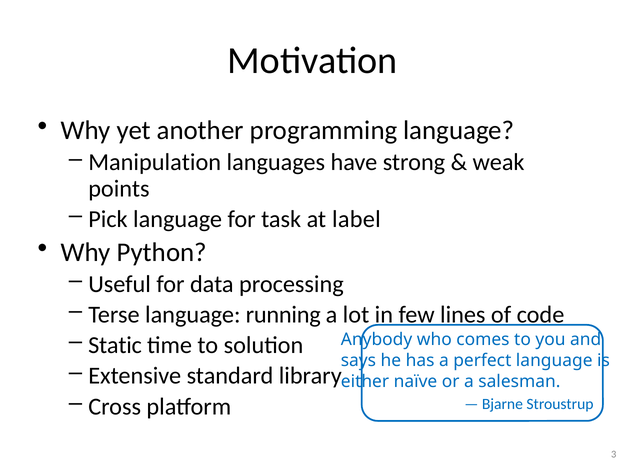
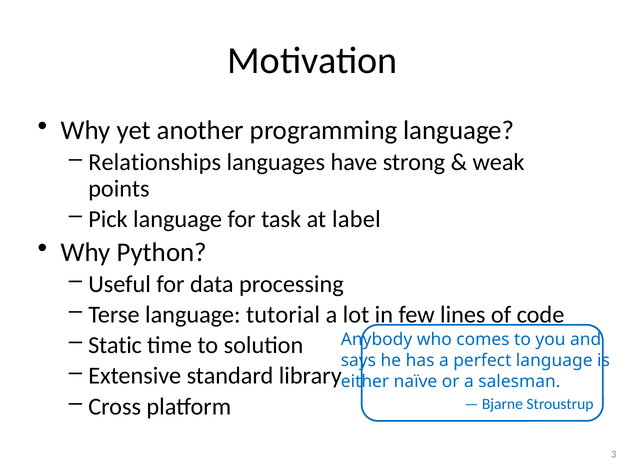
Manipulation: Manipulation -> Relationships
running: running -> tutorial
